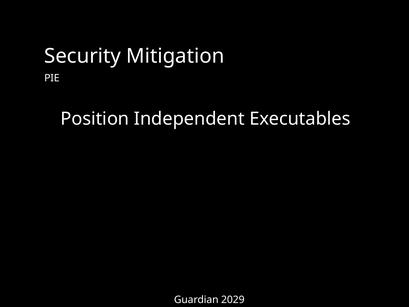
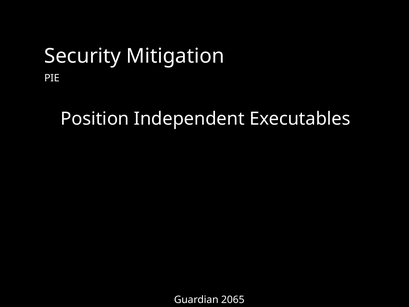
2029: 2029 -> 2065
